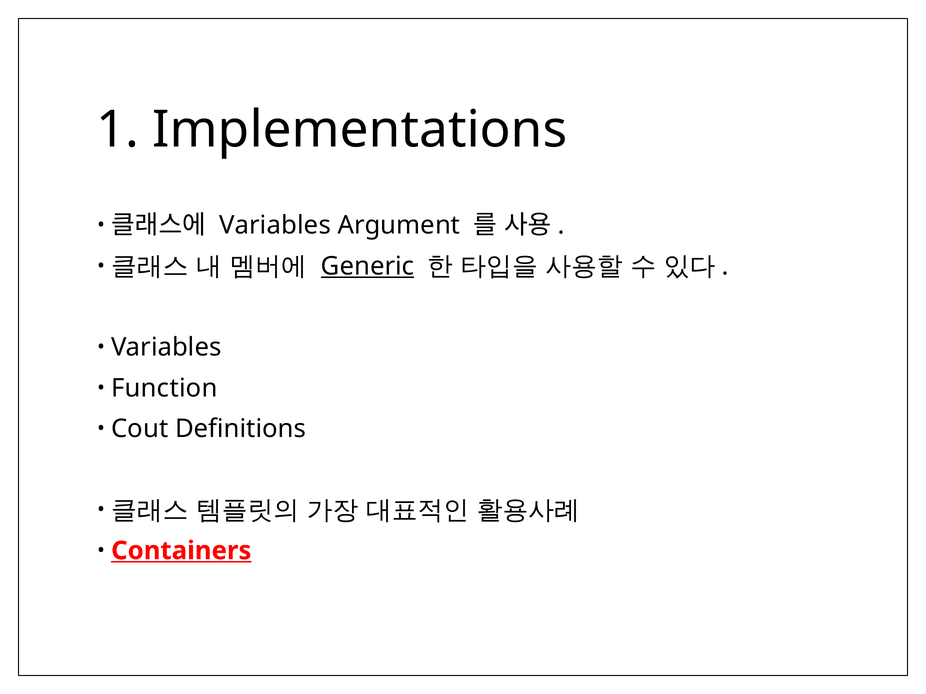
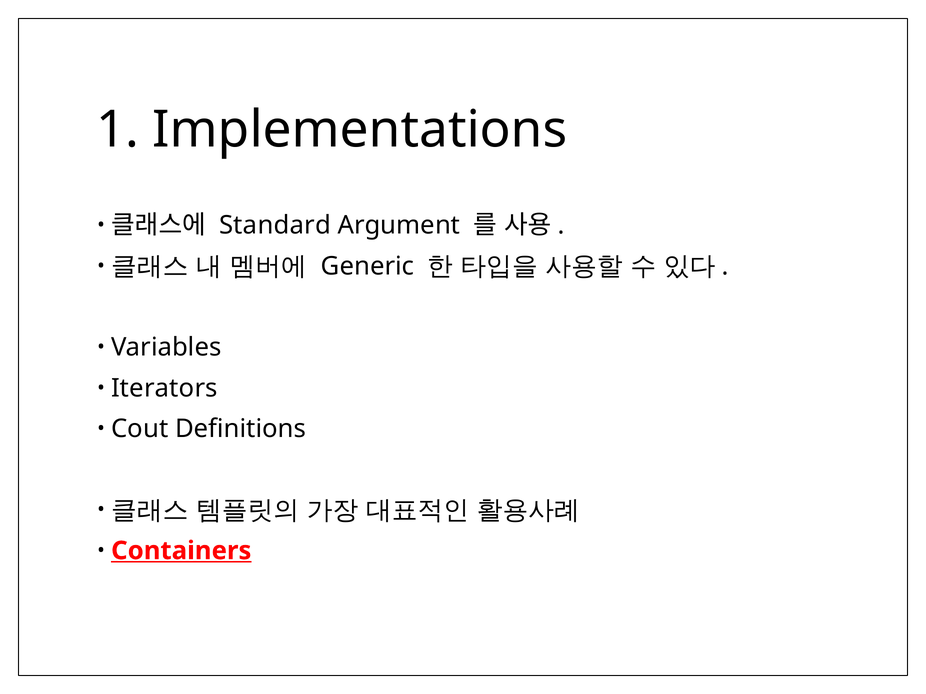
Variables at (275, 226): Variables -> Standard
Generic underline: present -> none
Function: Function -> Iterators
